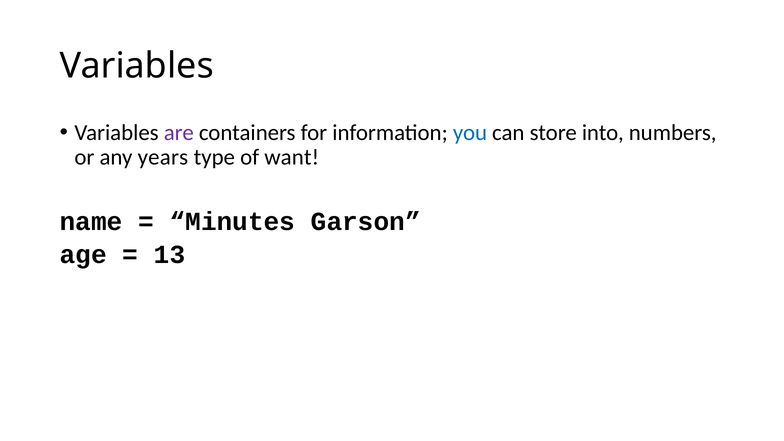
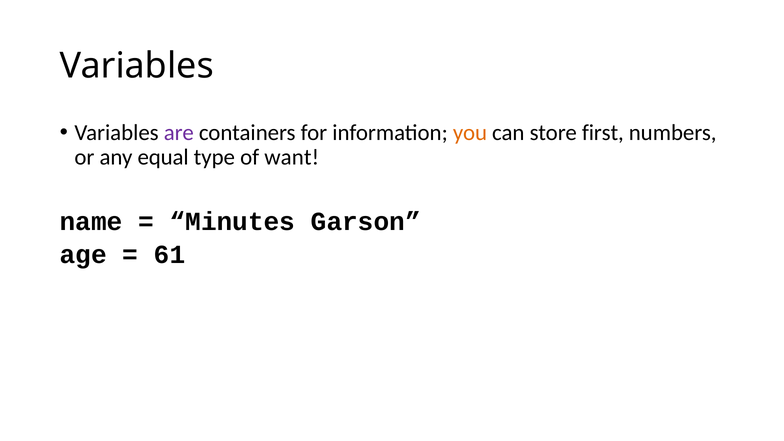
you colour: blue -> orange
into: into -> first
years: years -> equal
13: 13 -> 61
